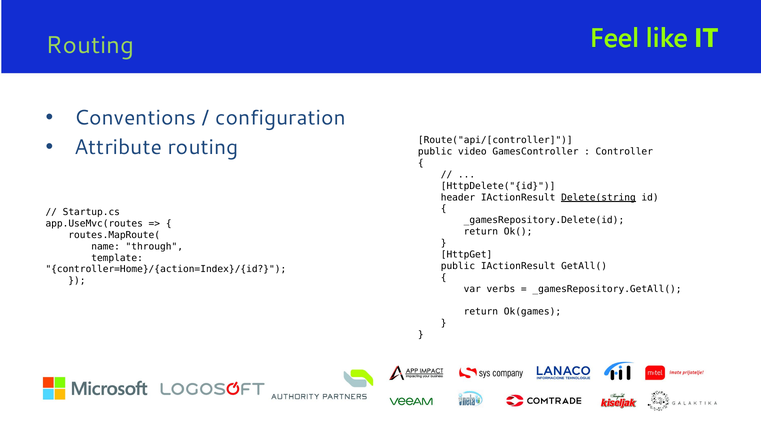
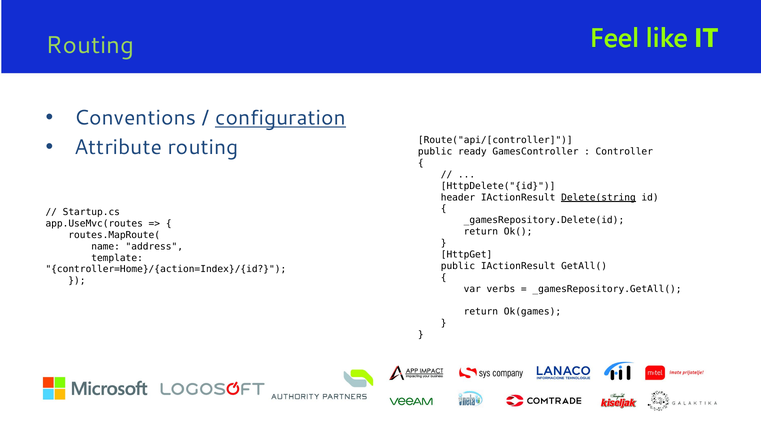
configuration underline: none -> present
video: video -> ready
through: through -> address
